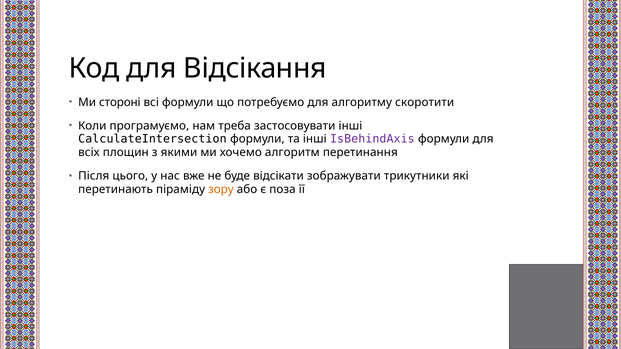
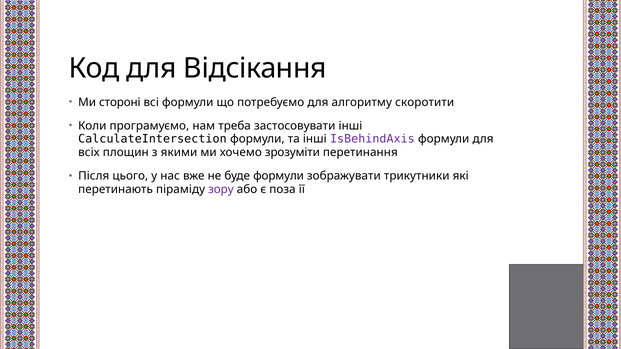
алгоритм: алгоритм -> зрозуміти
буде відсікати: відсікати -> формули
зору colour: orange -> purple
